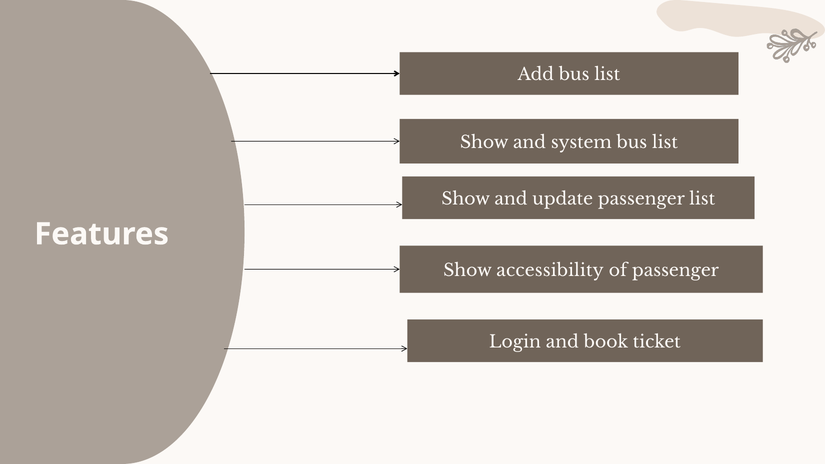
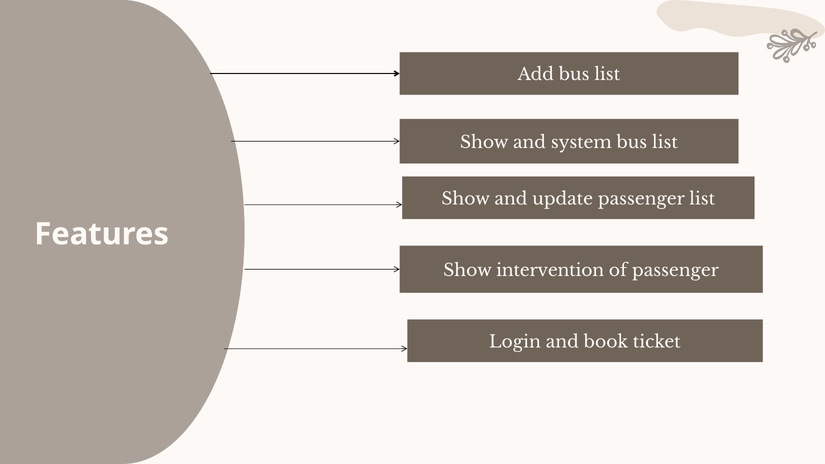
accessibility: accessibility -> intervention
